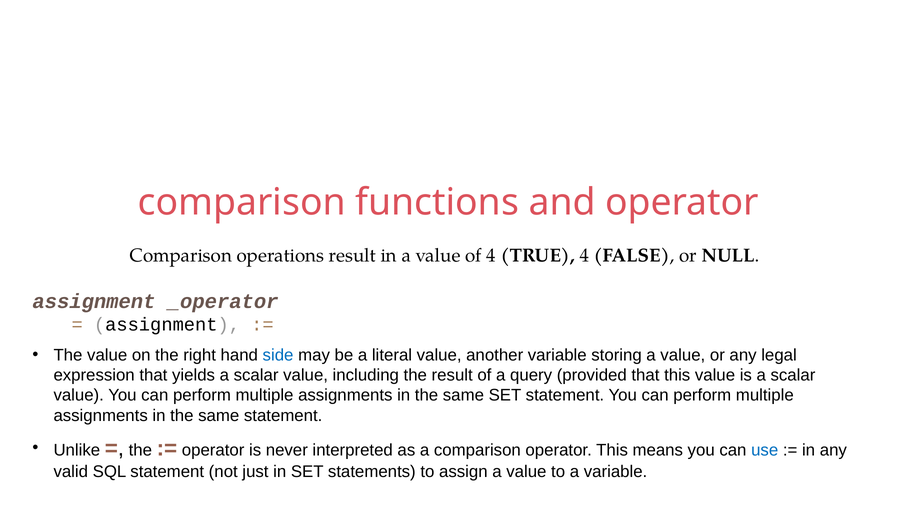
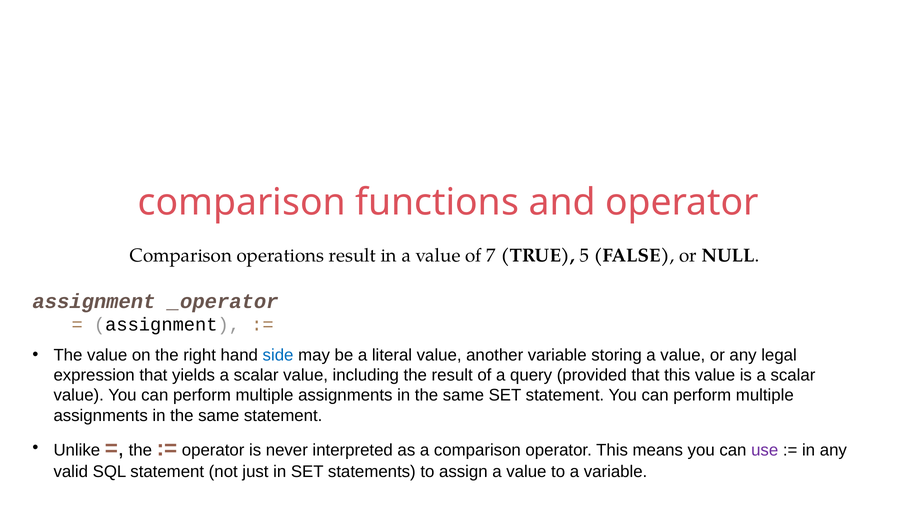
of 4: 4 -> 7
TRUE 4: 4 -> 5
use colour: blue -> purple
